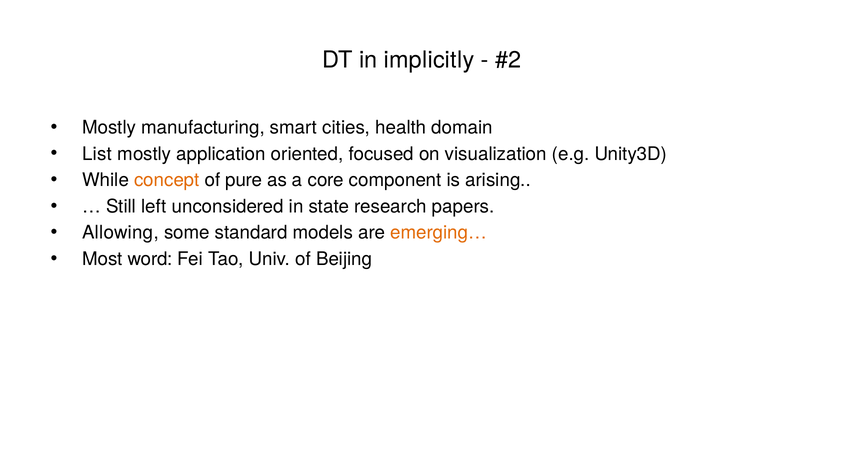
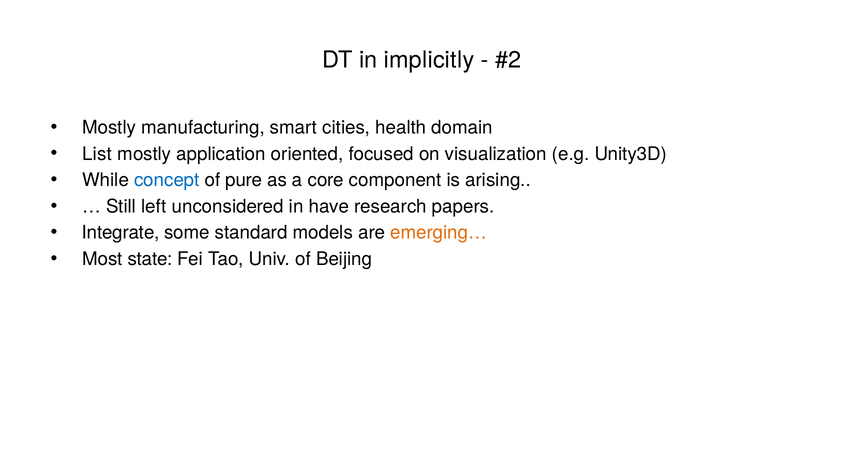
concept colour: orange -> blue
state: state -> have
Allowing: Allowing -> Integrate
word: word -> state
